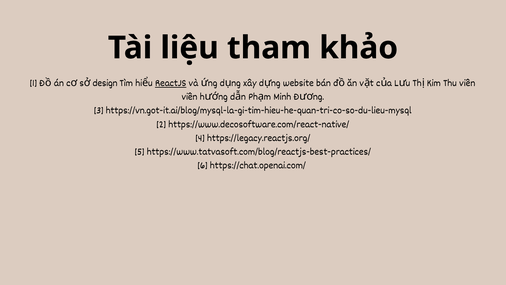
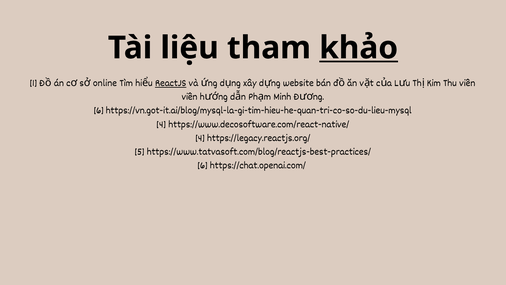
khảo underline: none -> present
design: design -> online
3 at (99, 110): 3 -> 6
2 at (161, 124): 2 -> 4
